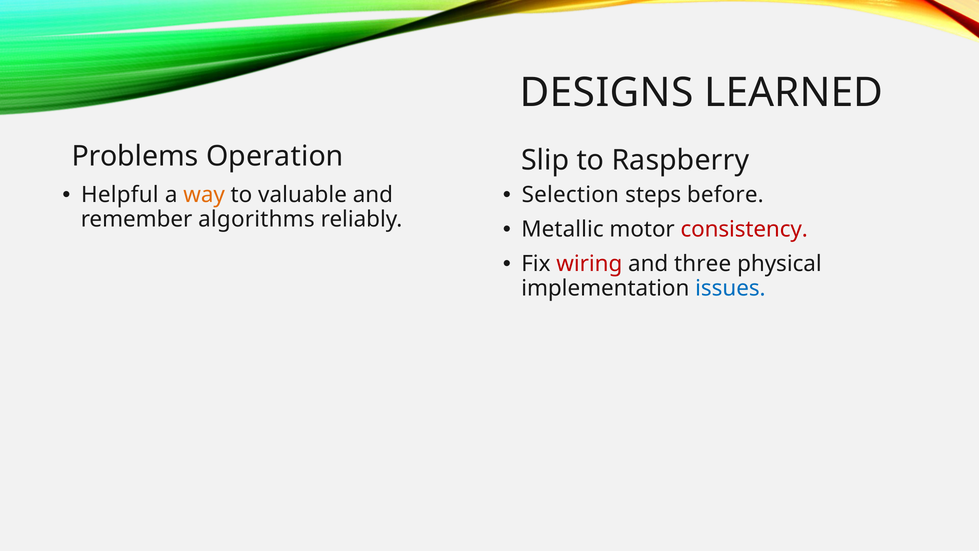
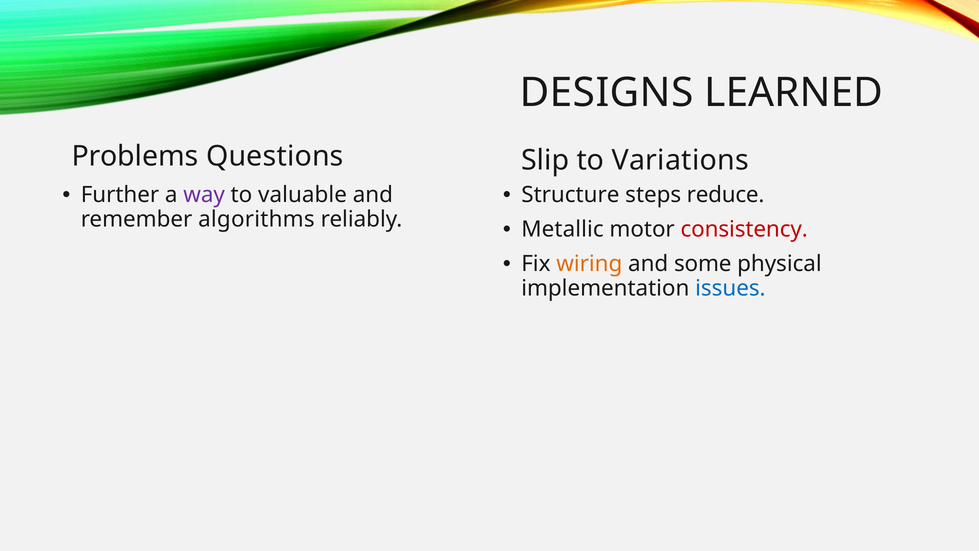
Operation: Operation -> Questions
Raspberry: Raspberry -> Variations
Helpful: Helpful -> Further
way colour: orange -> purple
Selection: Selection -> Structure
before: before -> reduce
wiring colour: red -> orange
three: three -> some
